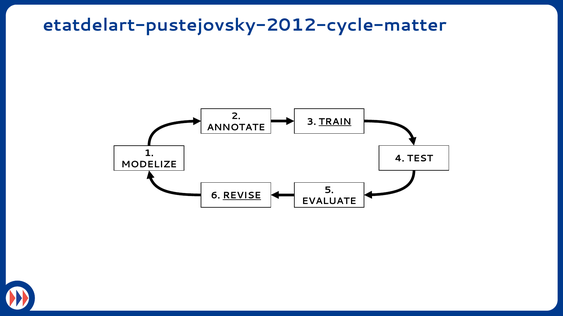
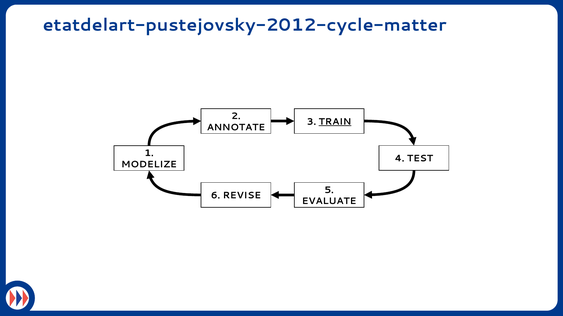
REVISE underline: present -> none
